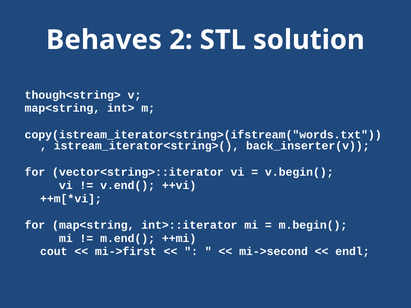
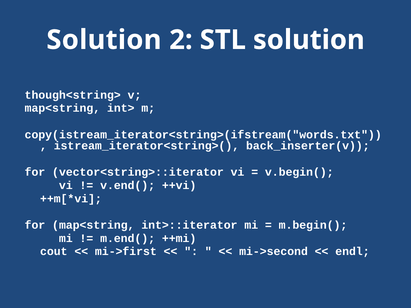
Behaves at (104, 40): Behaves -> Solution
